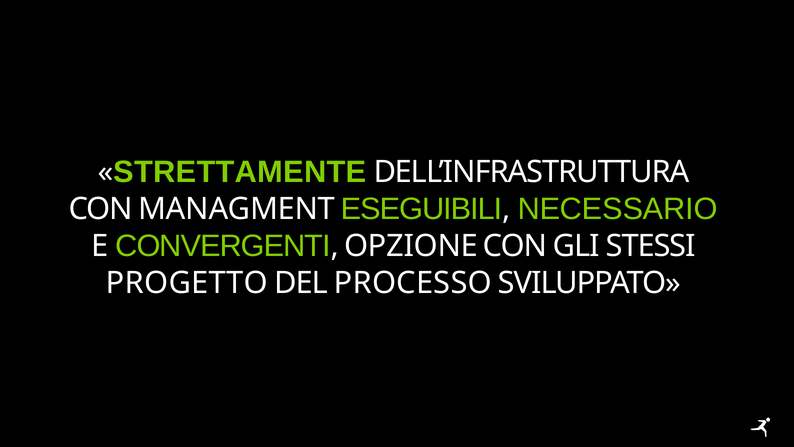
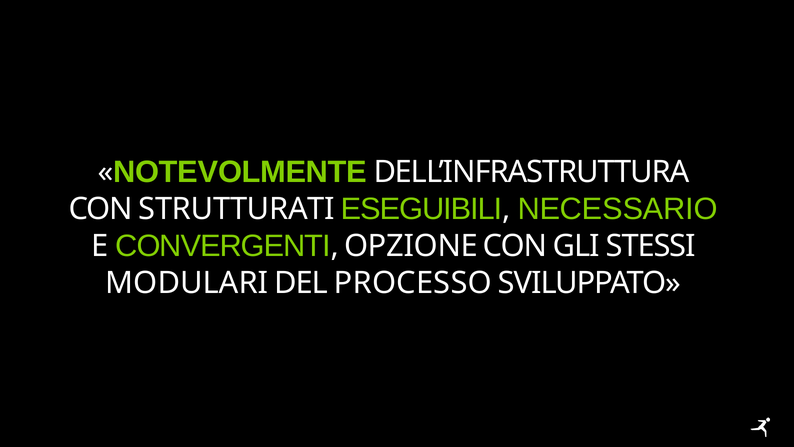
STRETTAMENTE: STRETTAMENTE -> NOTEVOLMENTE
MANAGMENT: MANAGMENT -> STRUTTURATI
PROGETTO: PROGETTO -> MODULARI
